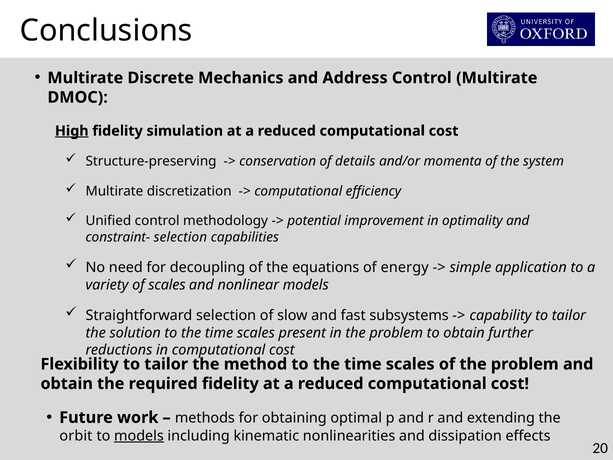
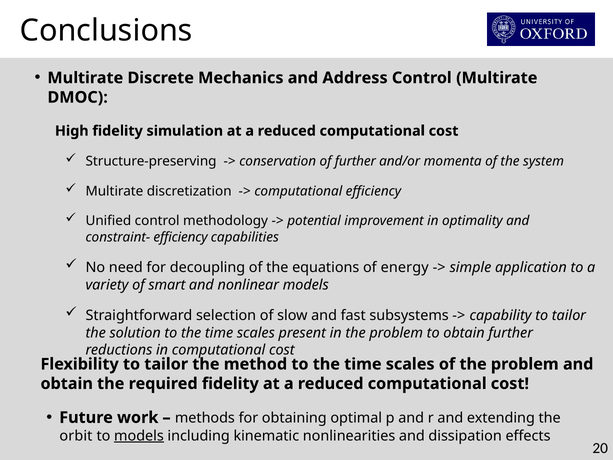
High underline: present -> none
of details: details -> further
constraint- selection: selection -> efficiency
of scales: scales -> smart
